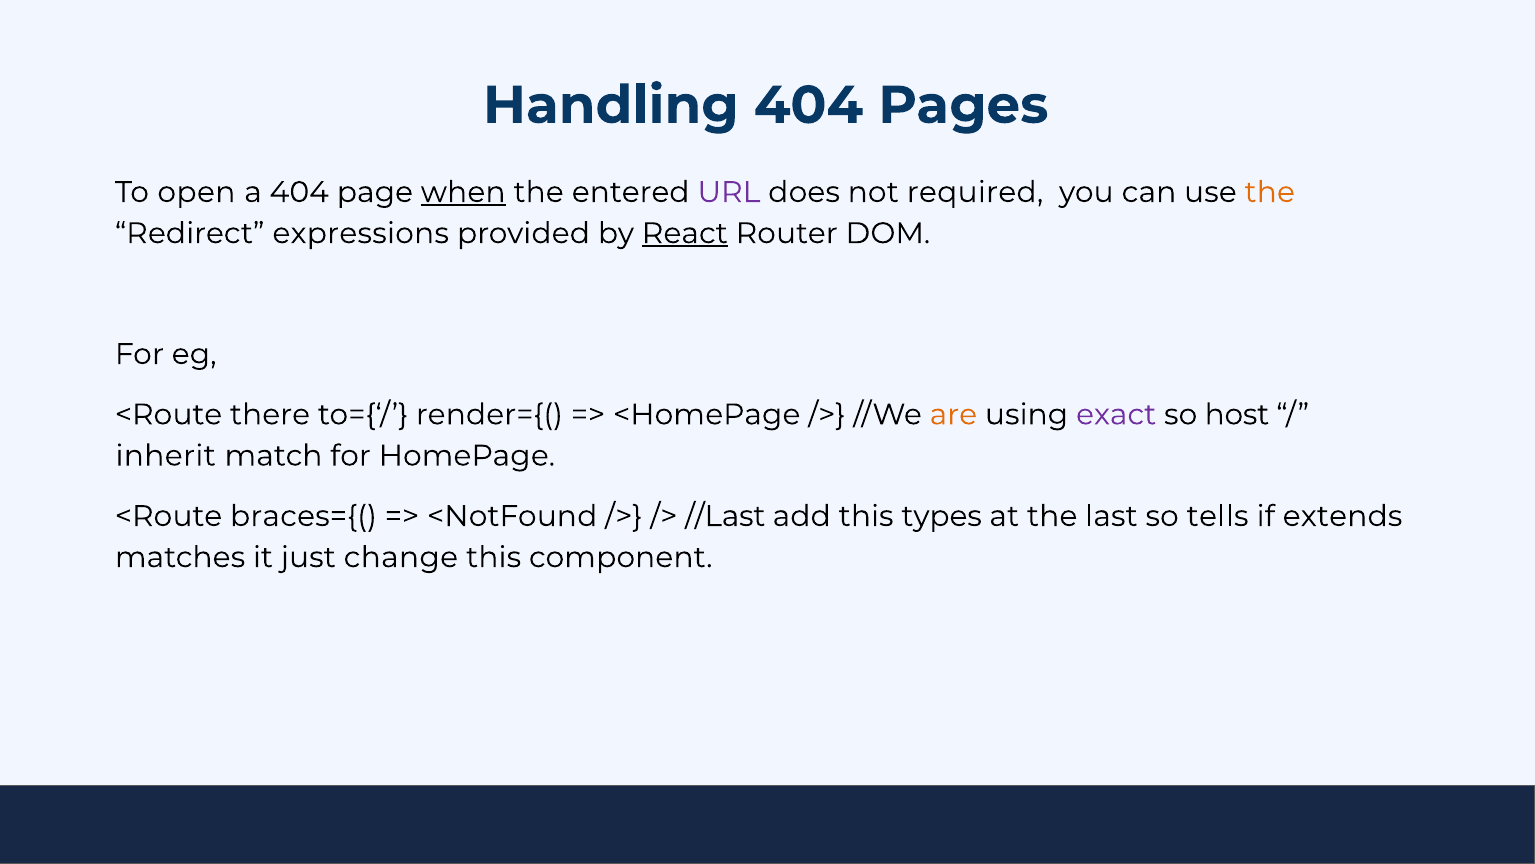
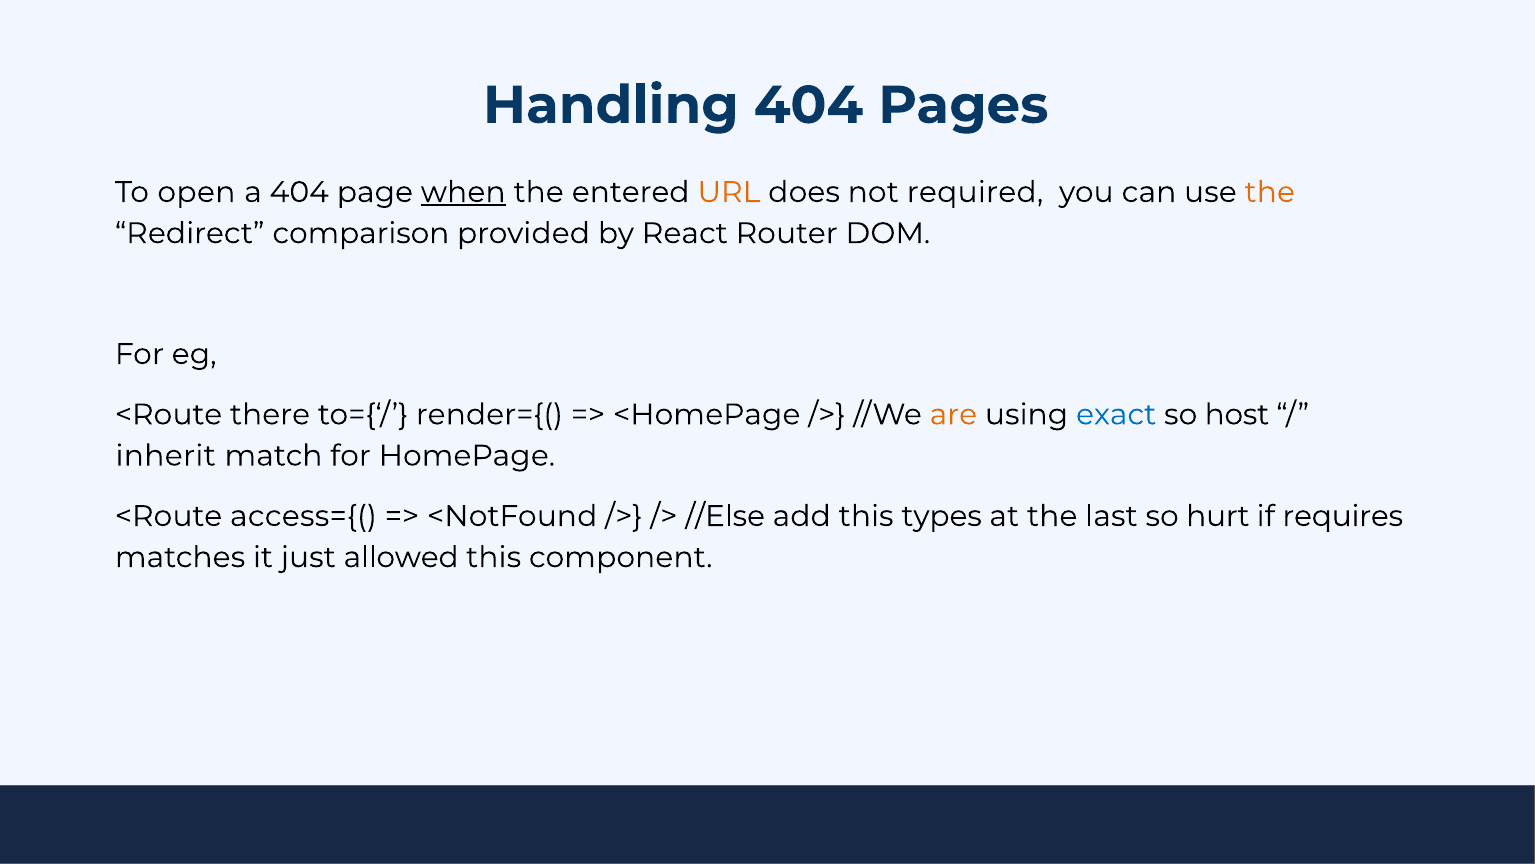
URL colour: purple -> orange
expressions: expressions -> comparison
React underline: present -> none
exact colour: purple -> blue
braces={(: braces={( -> access={(
//Last: //Last -> //Else
tells: tells -> hurt
extends: extends -> requires
change: change -> allowed
